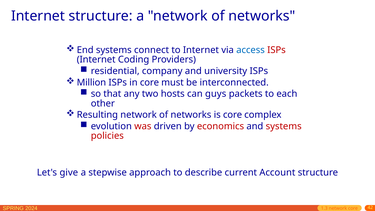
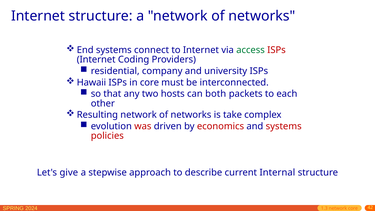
access colour: blue -> green
Million: Million -> Hawaii
guys: guys -> both
is core: core -> take
Account: Account -> Internal
